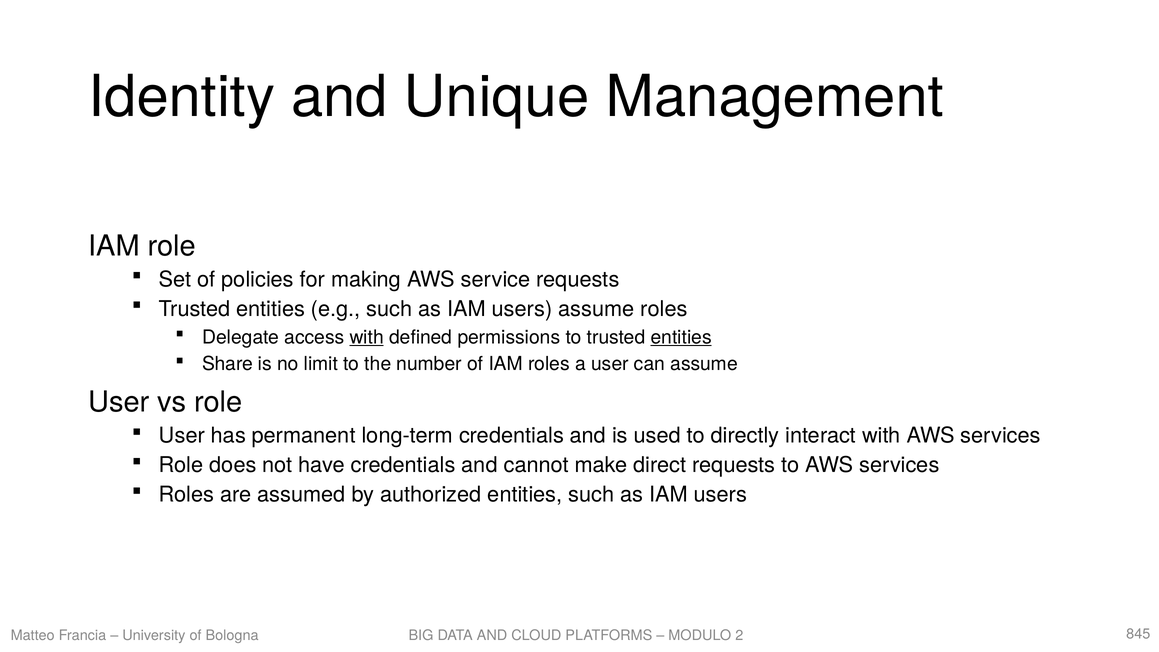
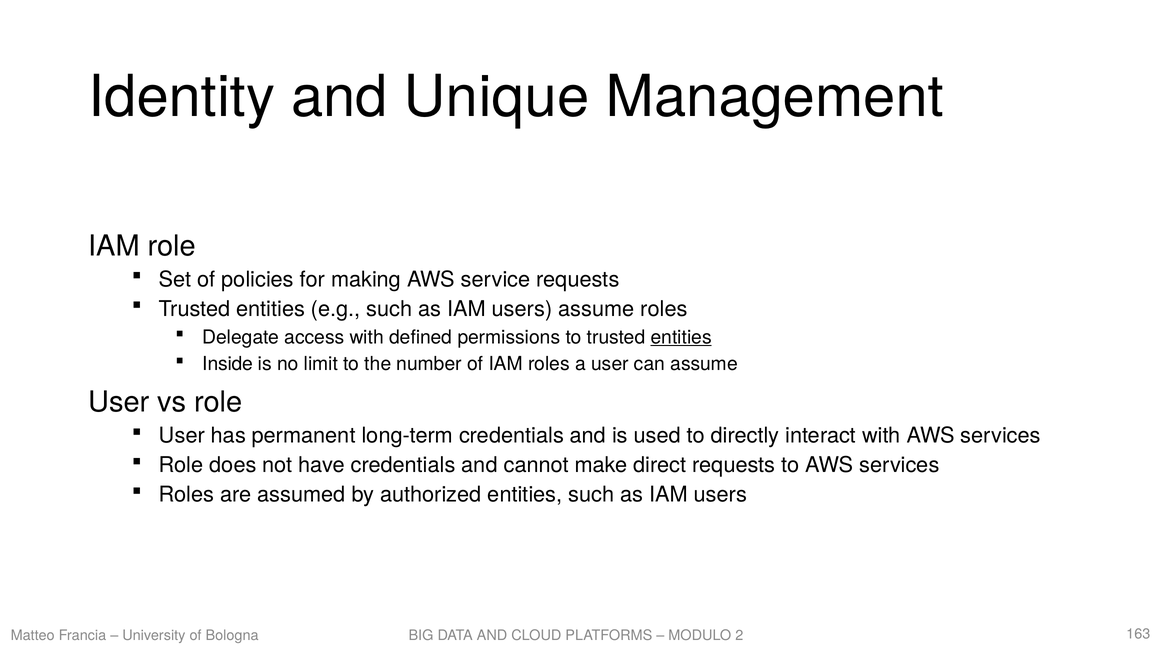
with at (367, 337) underline: present -> none
Share: Share -> Inside
845: 845 -> 163
